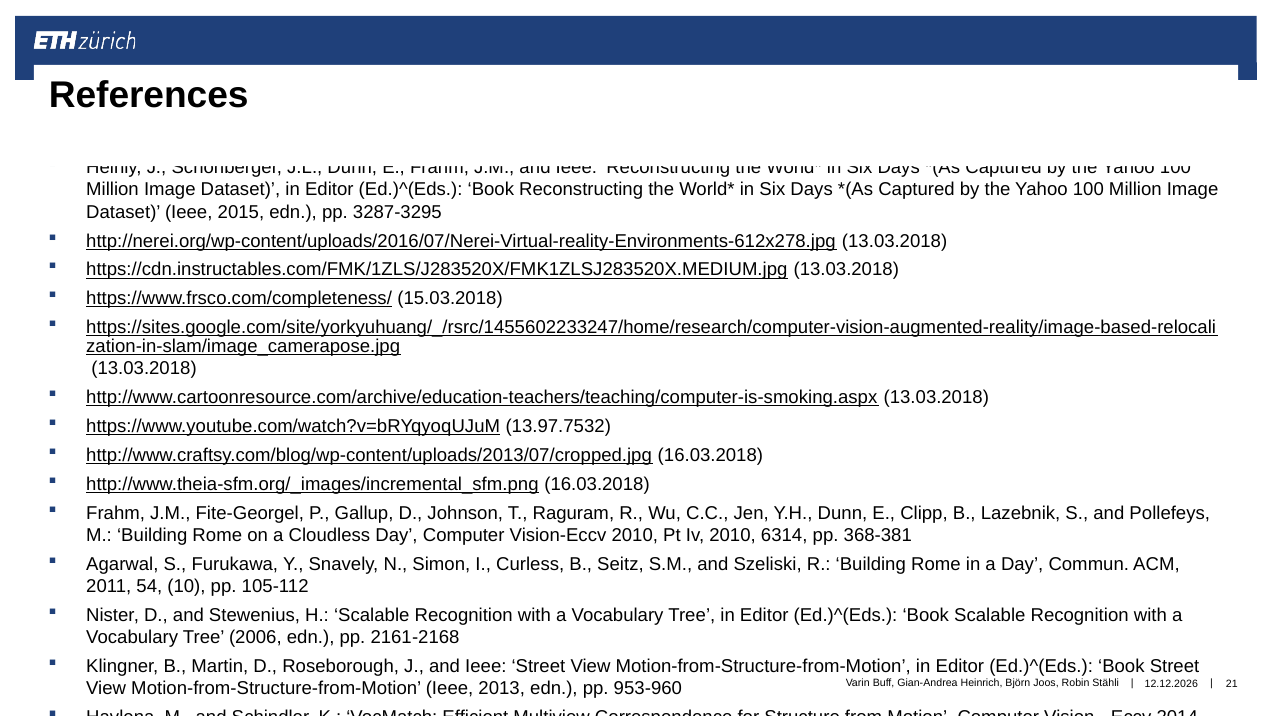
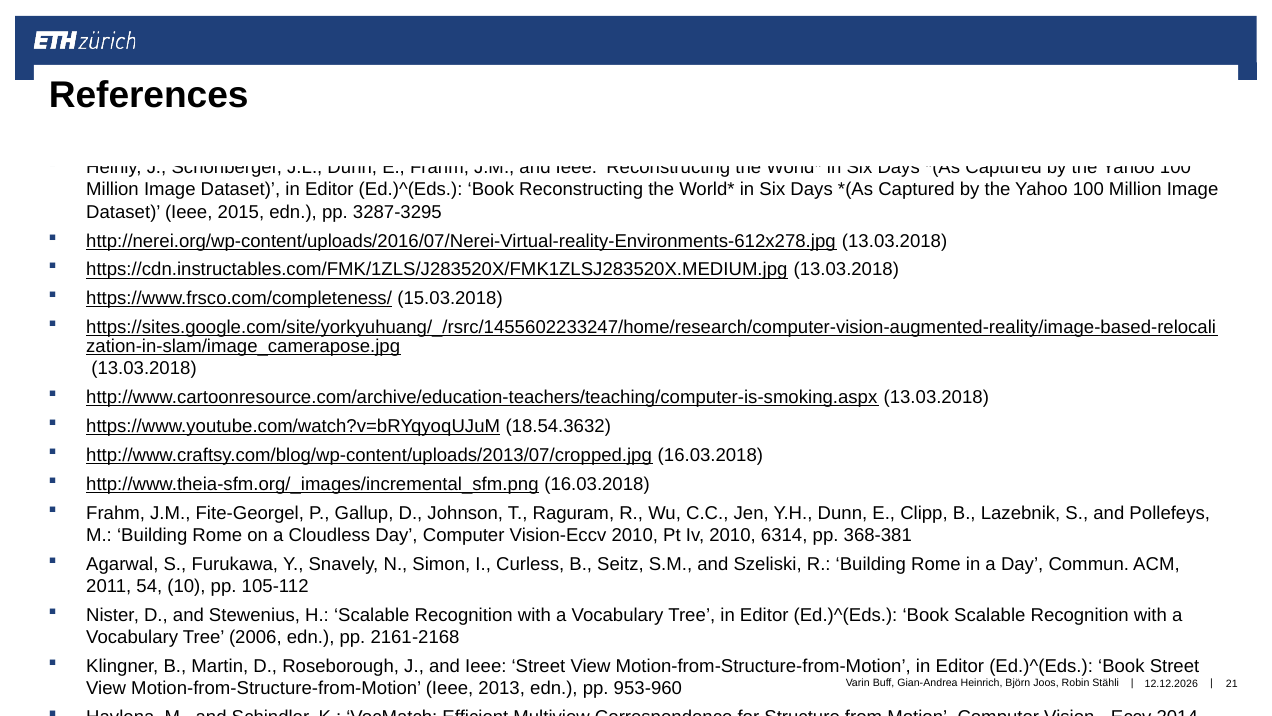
13.97.7532: 13.97.7532 -> 18.54.3632
